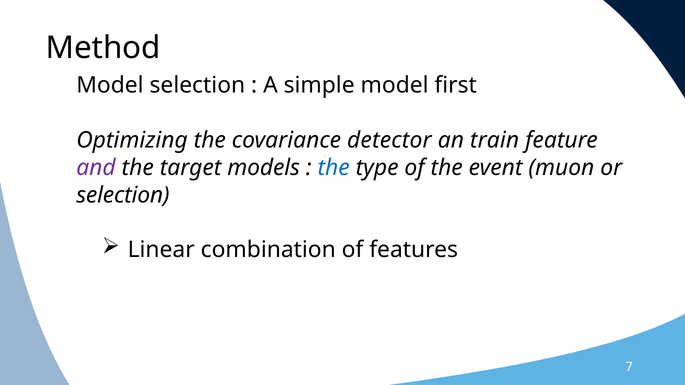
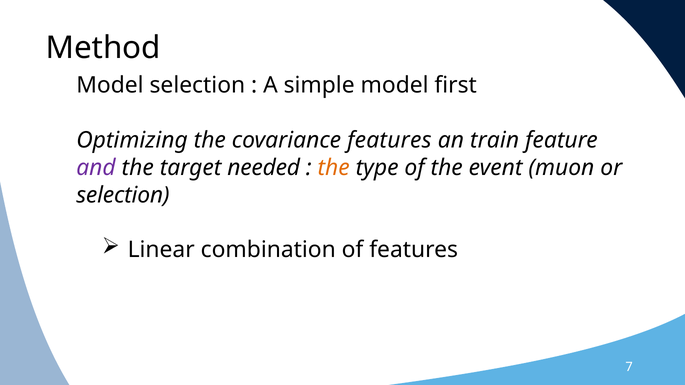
covariance detector: detector -> features
models: models -> needed
the at (334, 168) colour: blue -> orange
